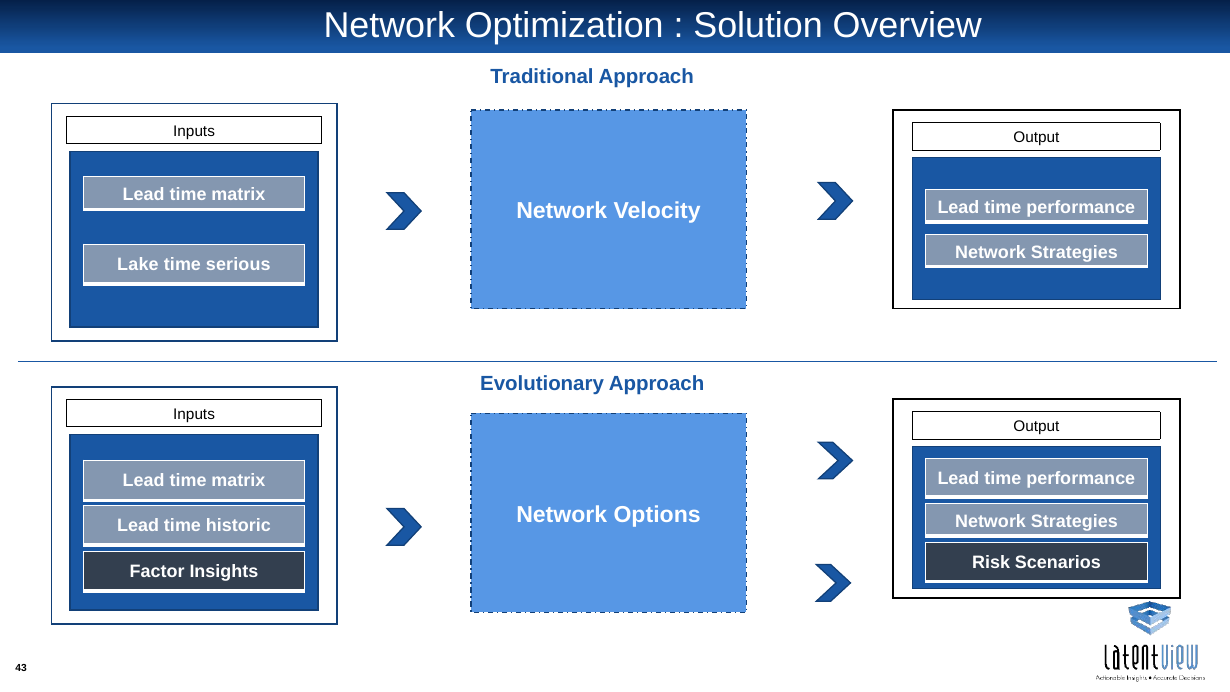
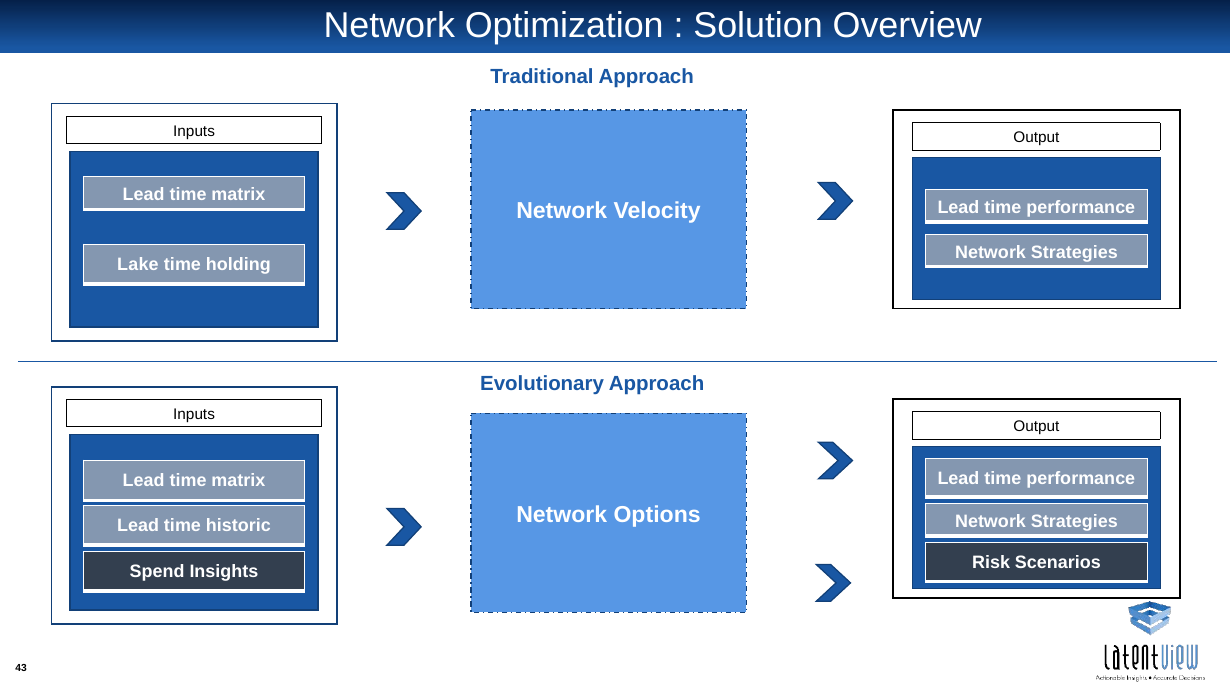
serious: serious -> holding
Factor: Factor -> Spend
